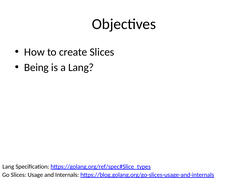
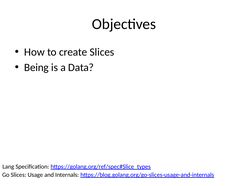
a Lang: Lang -> Data
